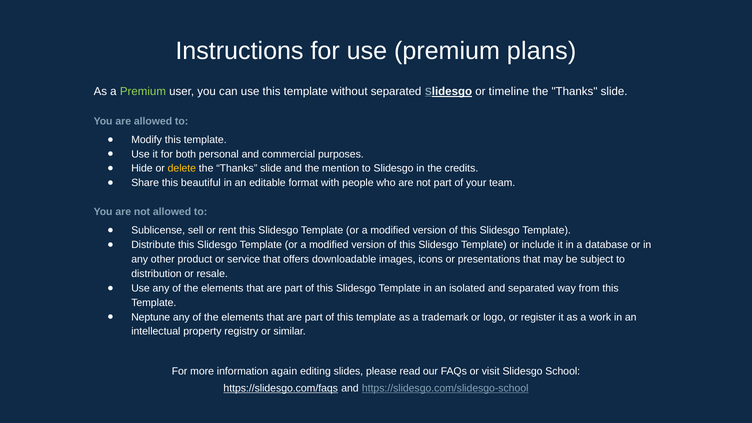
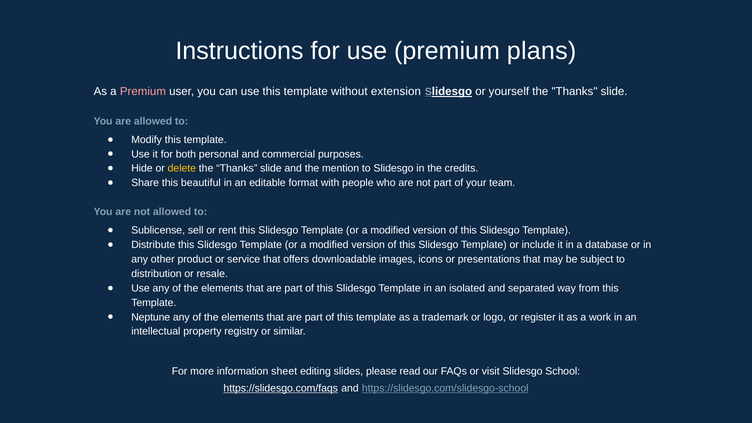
Premium at (143, 91) colour: light green -> pink
without separated: separated -> extension
timeline: timeline -> yourself
again: again -> sheet
